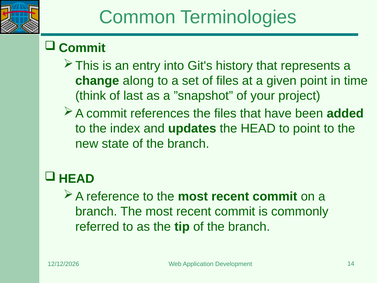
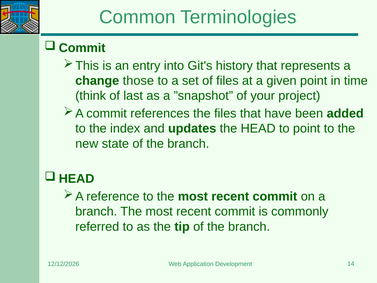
along: along -> those
